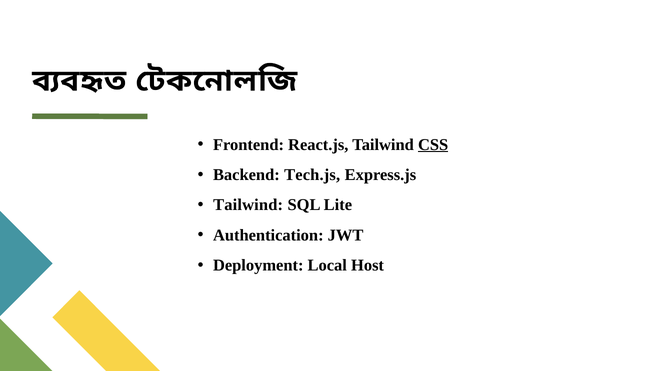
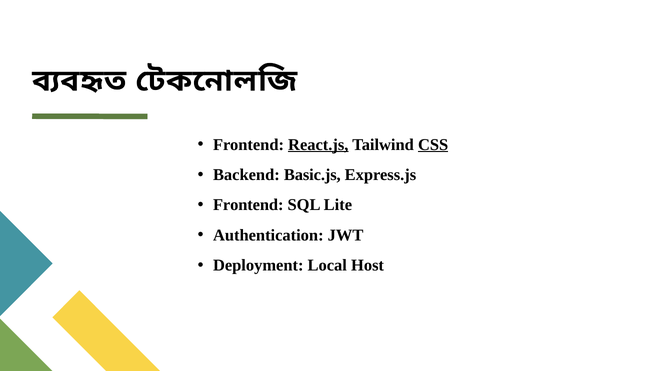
React.js underline: none -> present
Tech.js: Tech.js -> Basic.js
Tailwind at (248, 205): Tailwind -> Frontend
